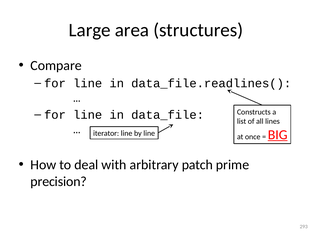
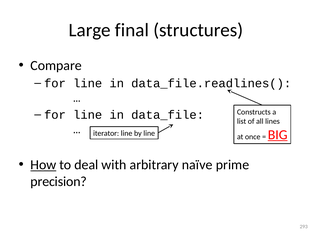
area: area -> final
How underline: none -> present
patch: patch -> naïve
